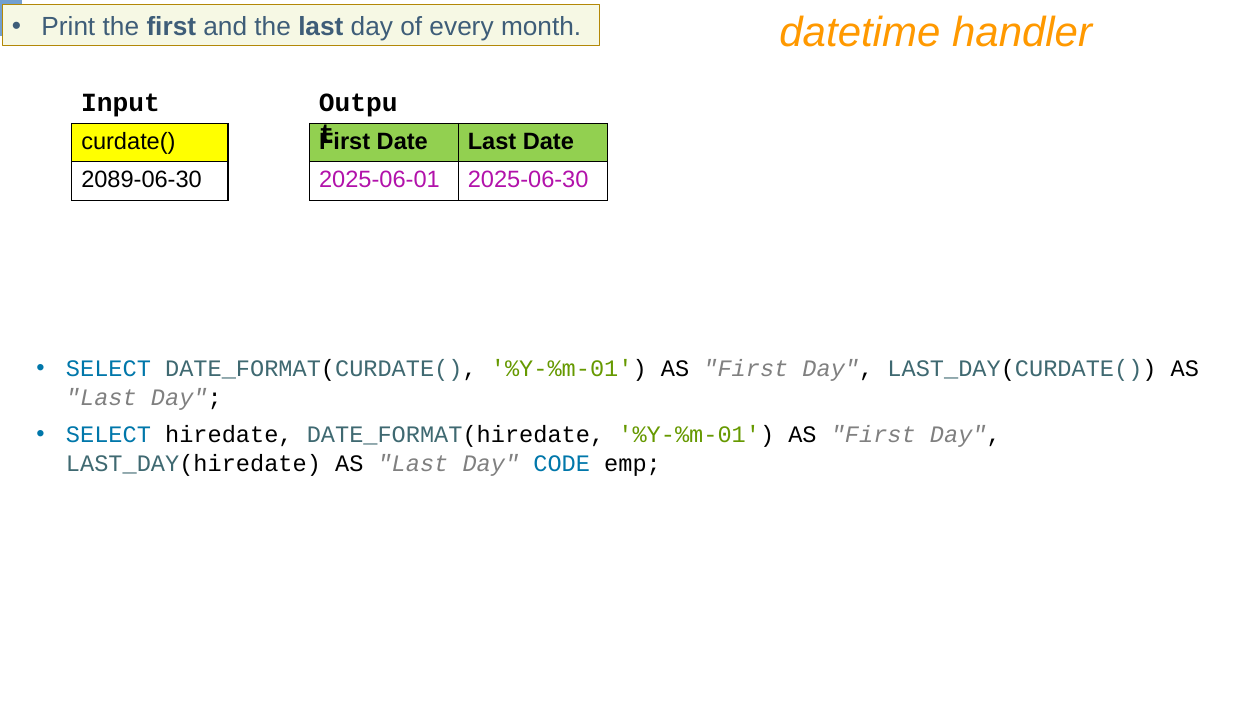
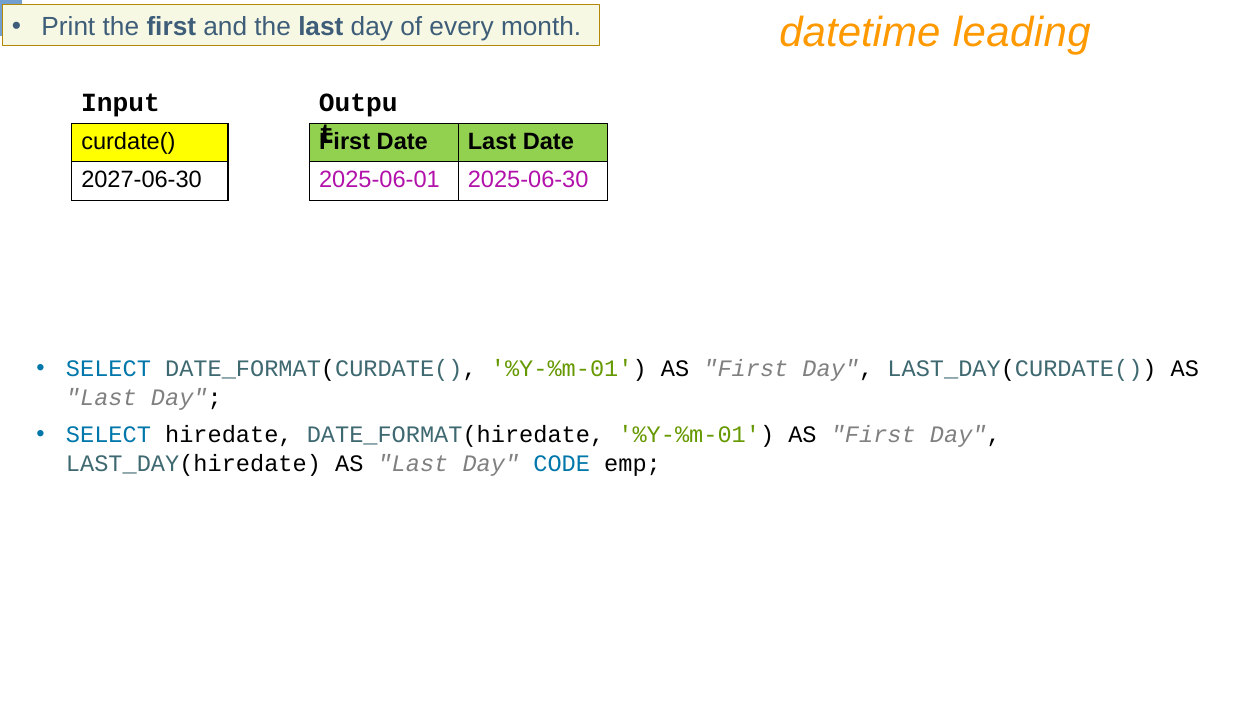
handler: handler -> leading
2089-06-30: 2089-06-30 -> 2027-06-30
